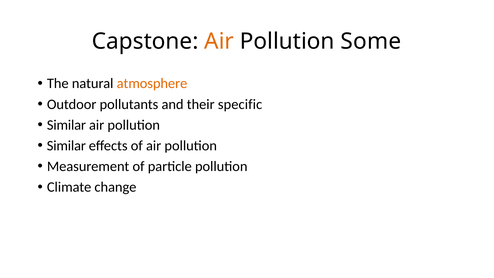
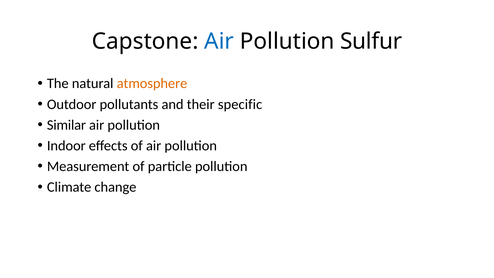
Air at (219, 41) colour: orange -> blue
Some: Some -> Sulfur
Similar at (66, 146): Similar -> Indoor
